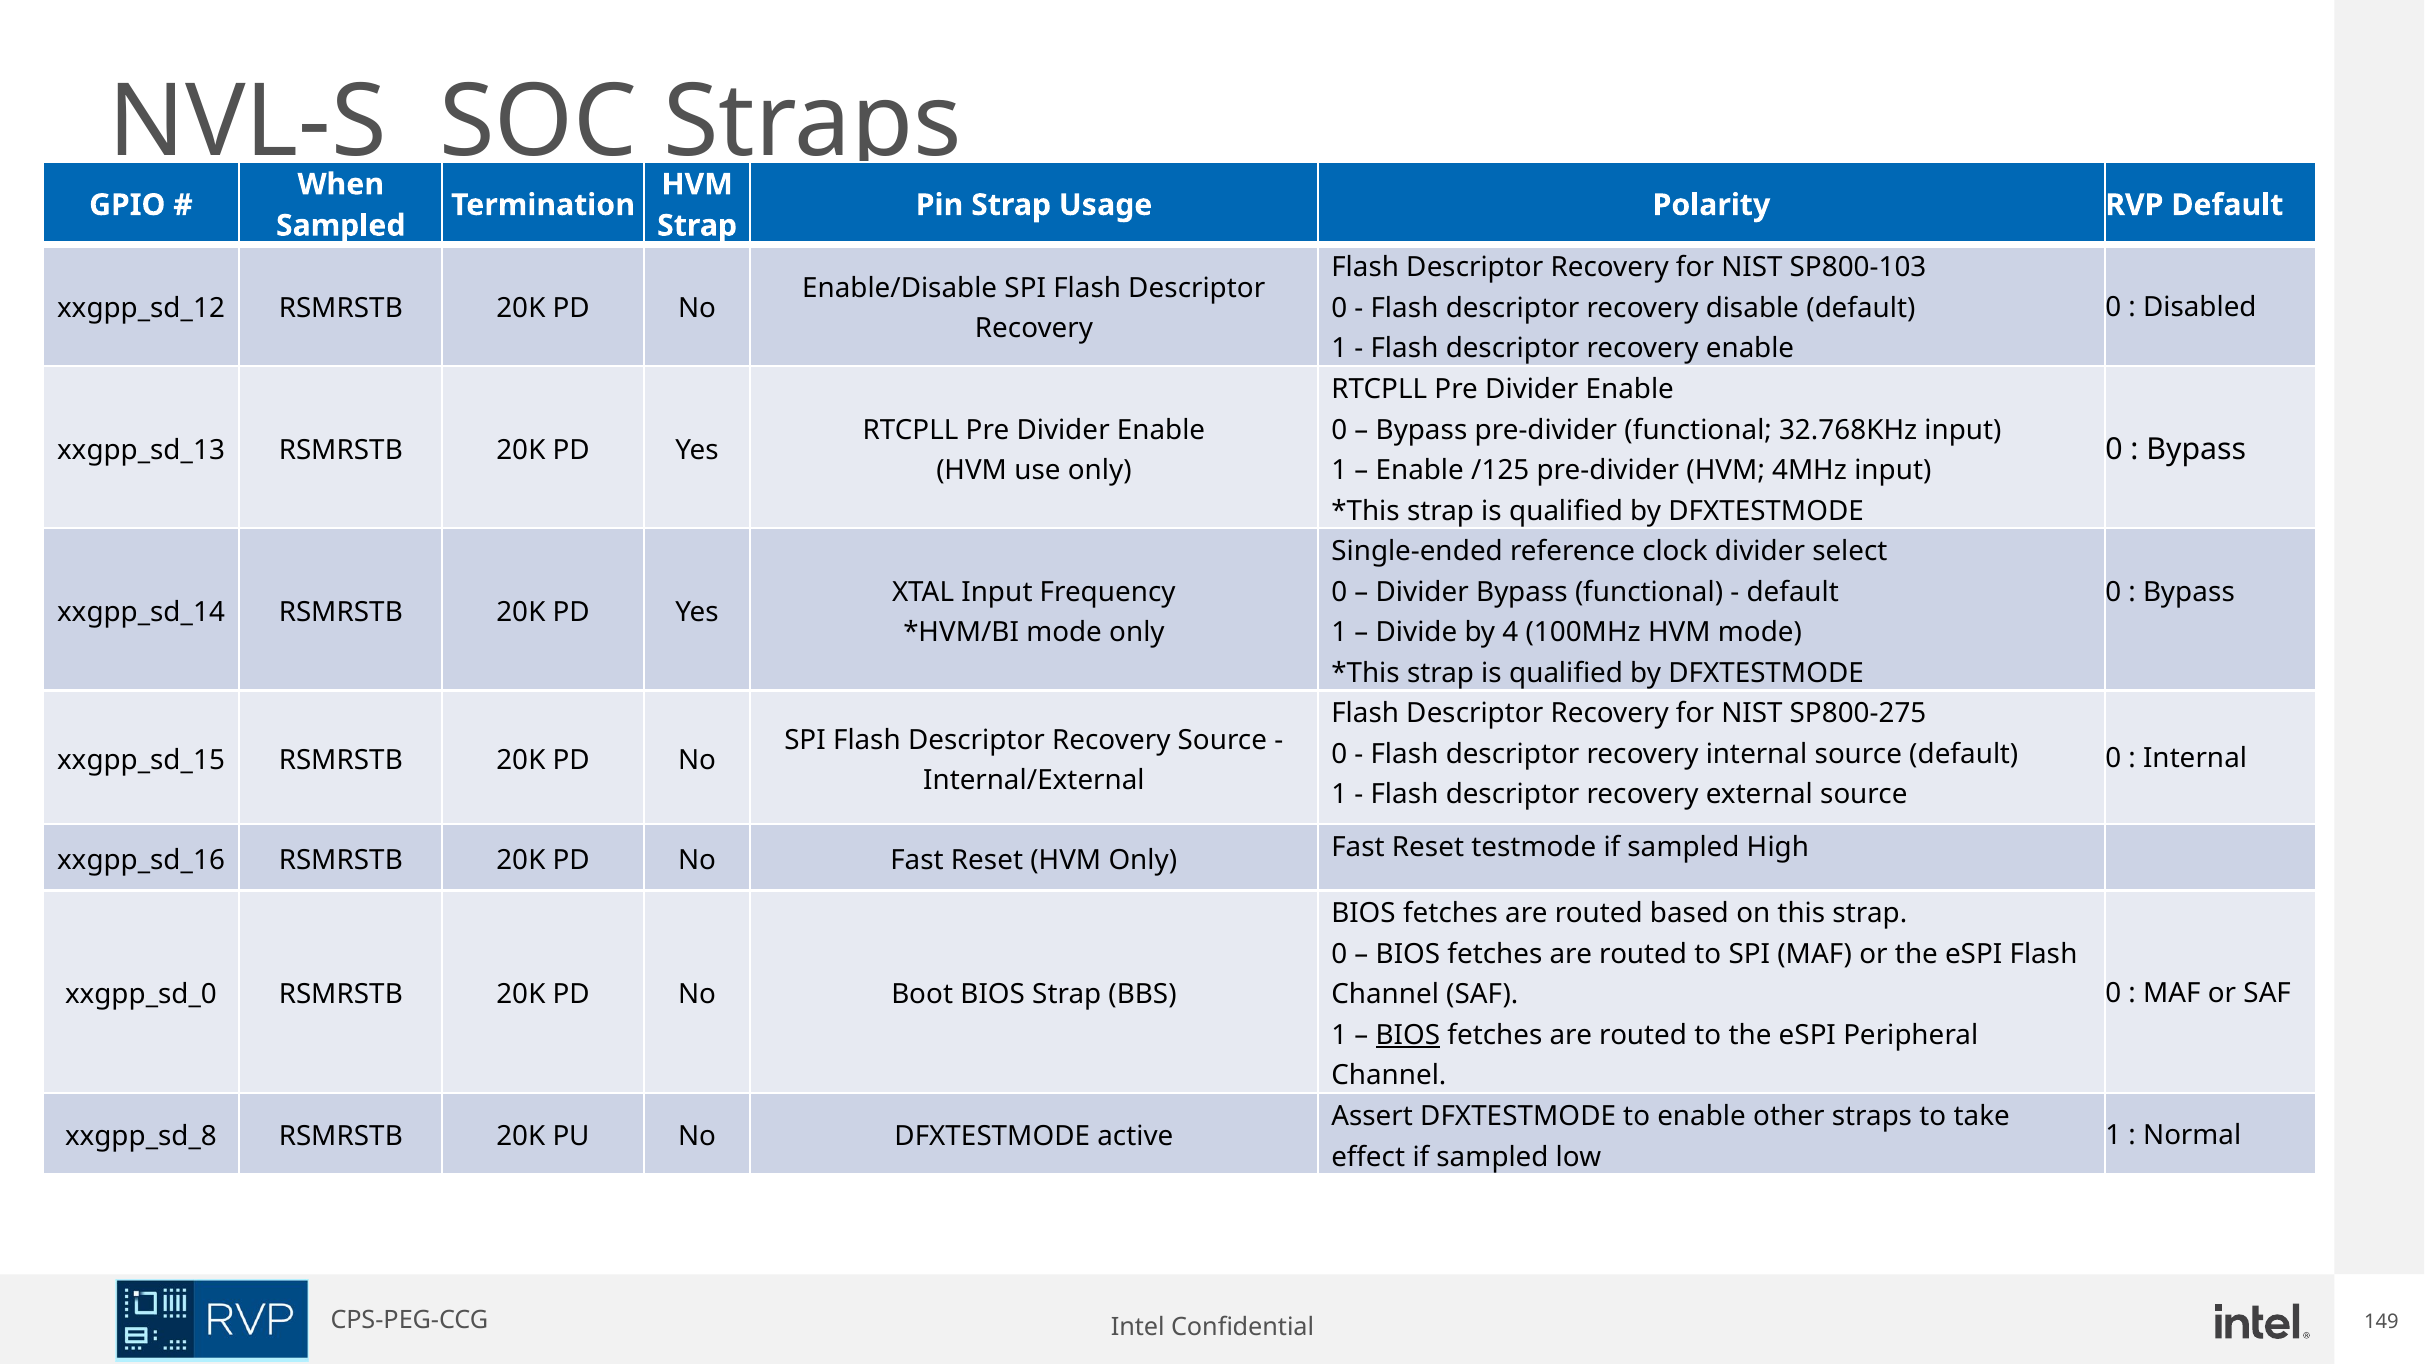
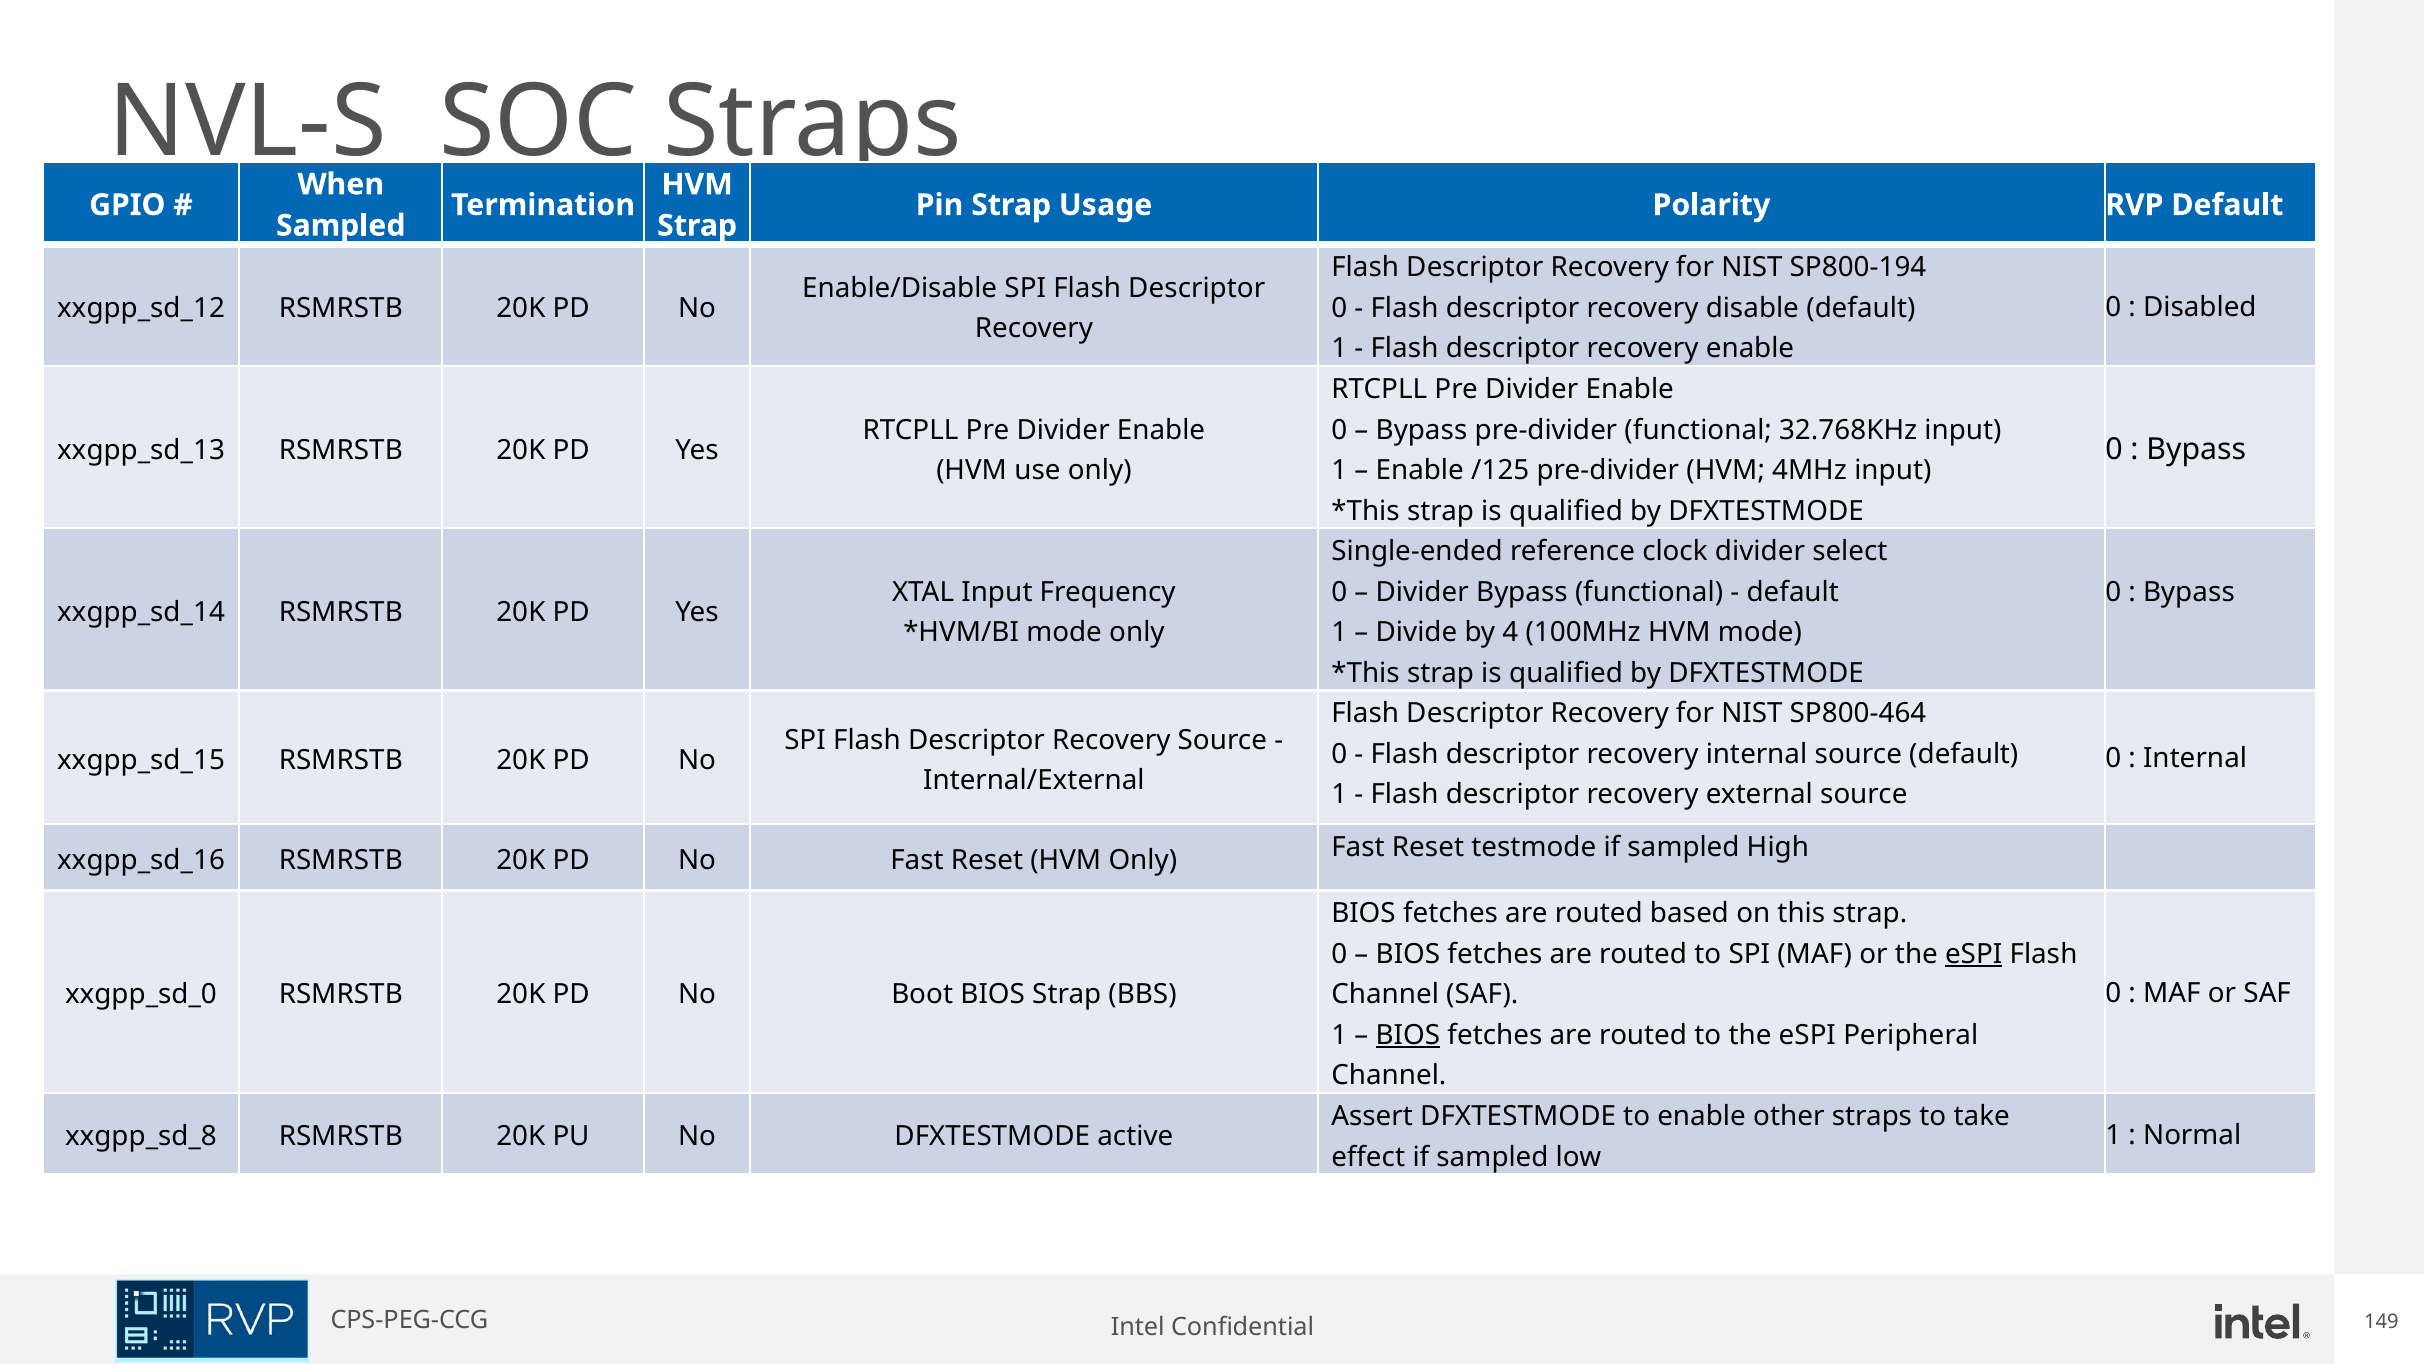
SP800-103: SP800-103 -> SP800-194
SP800-275: SP800-275 -> SP800-464
eSPI at (1974, 954) underline: none -> present
